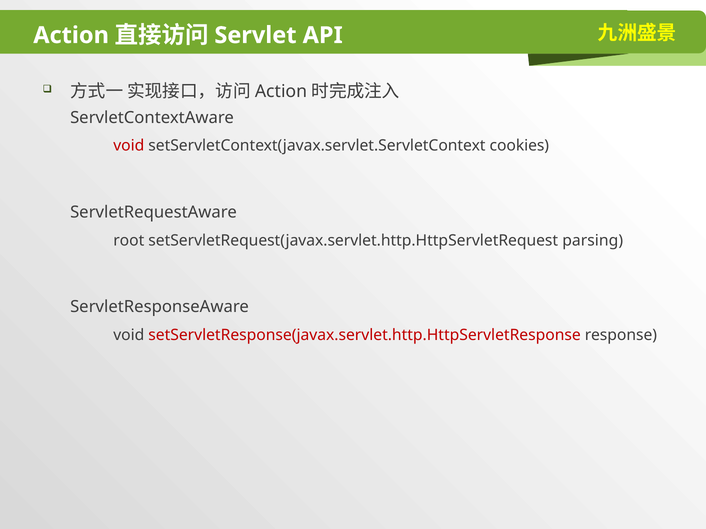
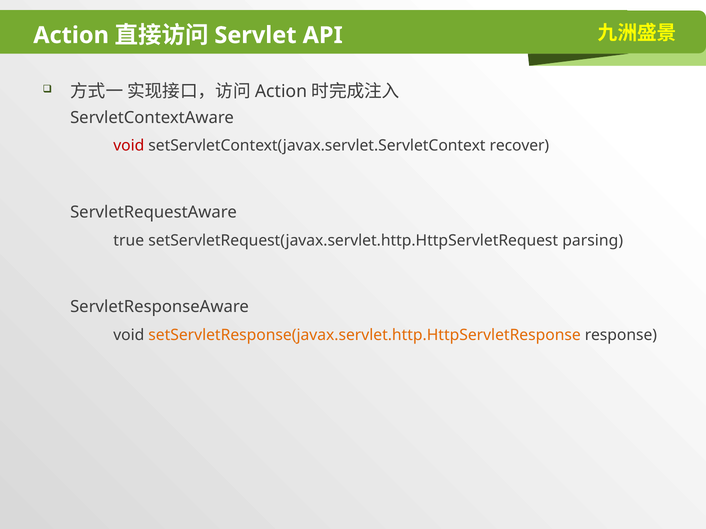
cookies: cookies -> recover
root: root -> true
setServletResponse(javax.servlet.http.HttpServletResponse colour: red -> orange
